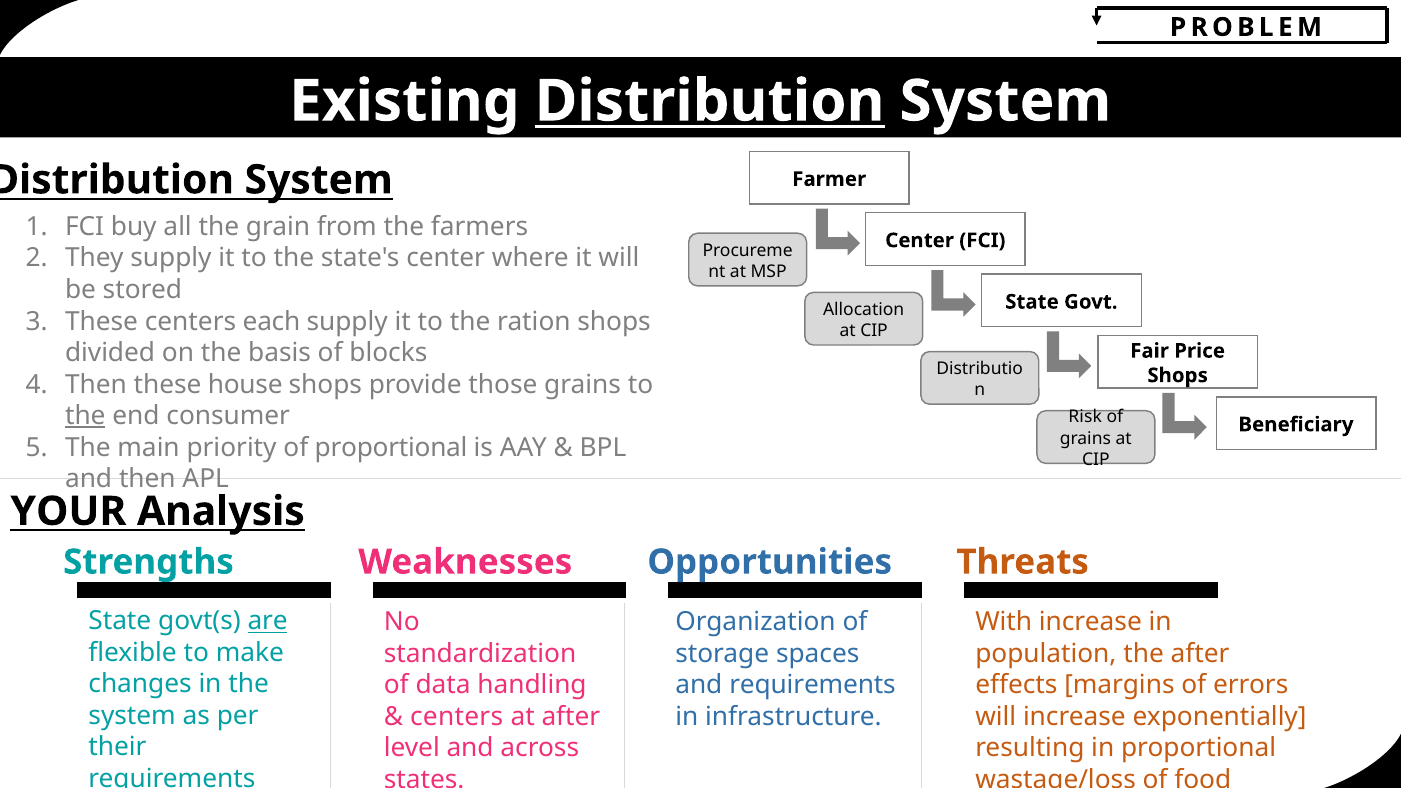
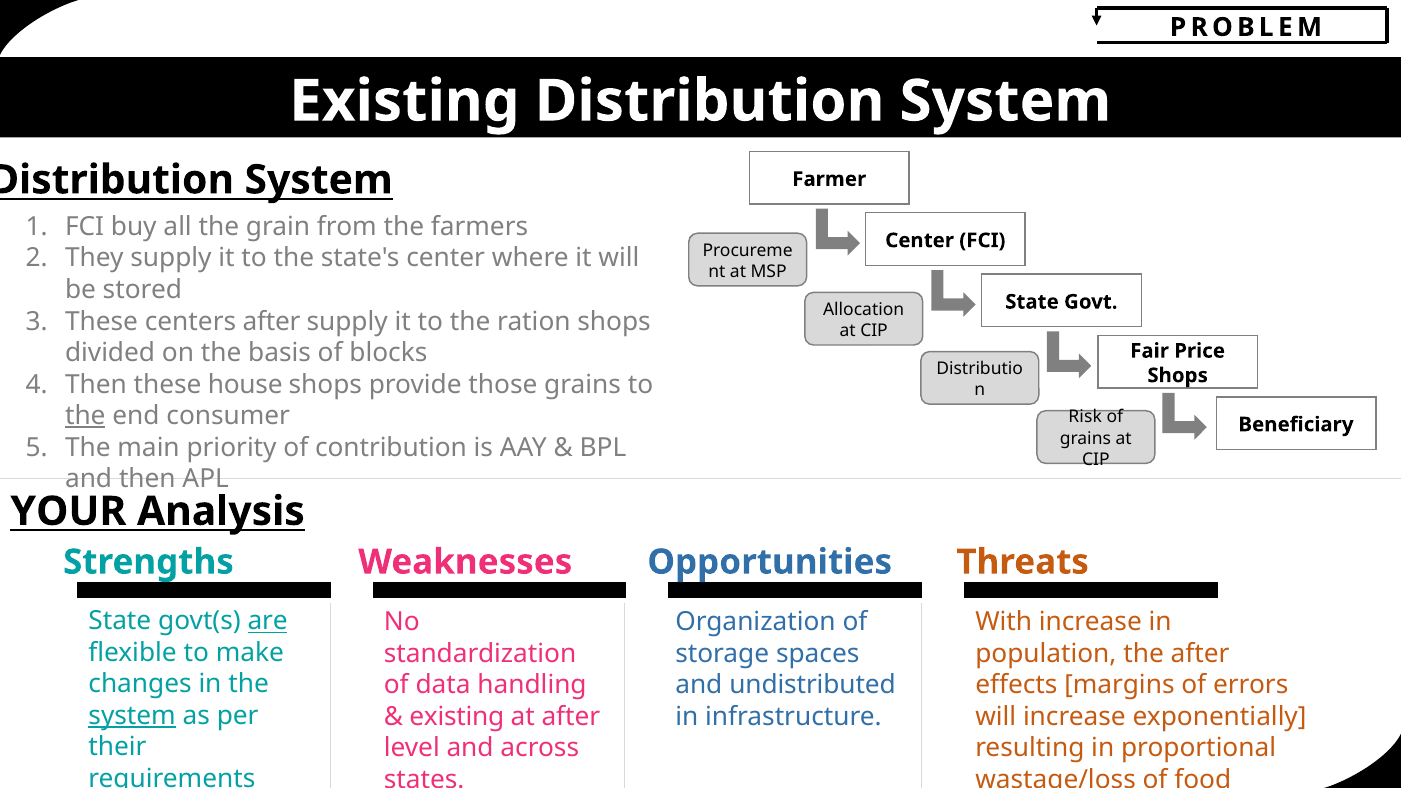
Distribution at (710, 101) underline: present -> none
centers each: each -> after
of proportional: proportional -> contribution
and requirements: requirements -> undistributed
system at (132, 716) underline: none -> present
centers at (457, 716): centers -> existing
